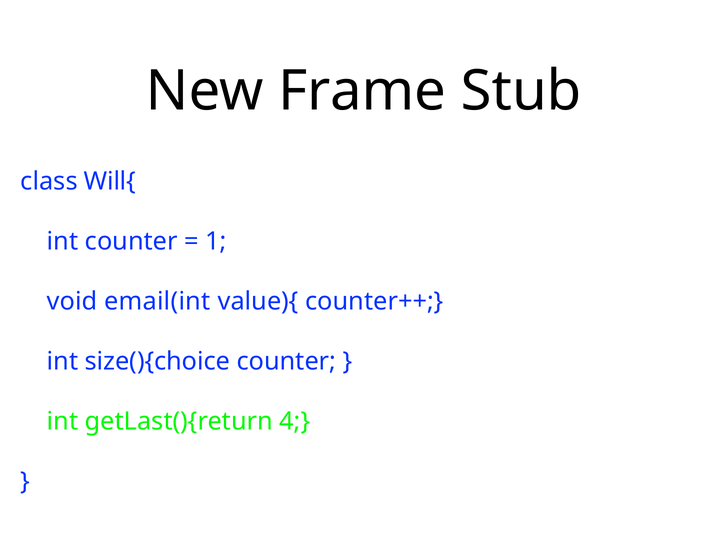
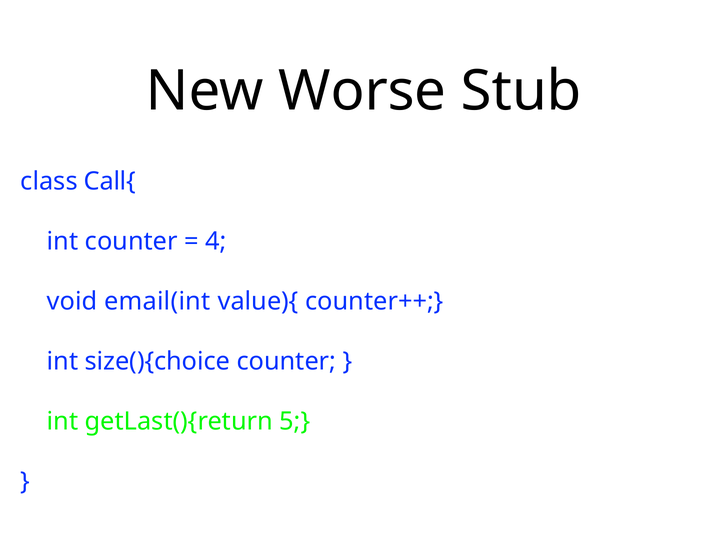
Frame: Frame -> Worse
Will{: Will{ -> Call{
1: 1 -> 4
4: 4 -> 5
